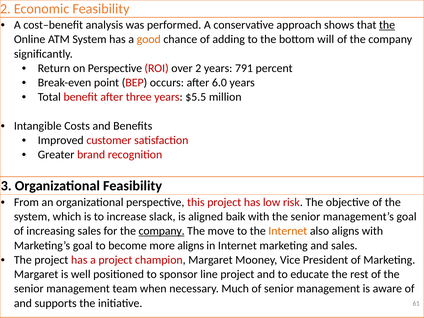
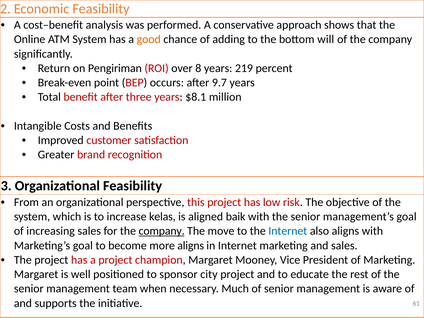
the at (387, 25) underline: present -> none
on Perspective: Perspective -> Pengiriman
over 2: 2 -> 8
791: 791 -> 219
6.0: 6.0 -> 9.7
$5.5: $5.5 -> $8.1
slack: slack -> kelas
Internet at (288, 231) colour: orange -> blue
line: line -> city
